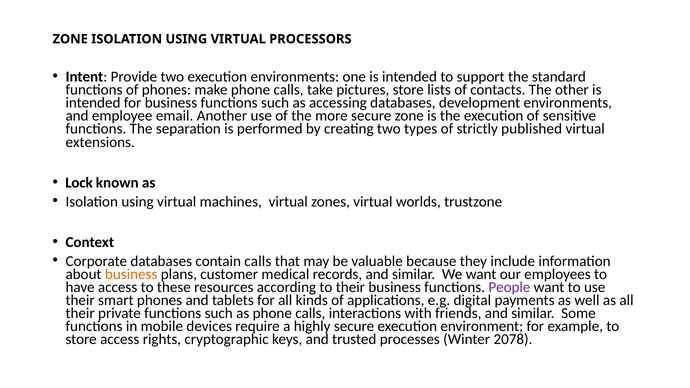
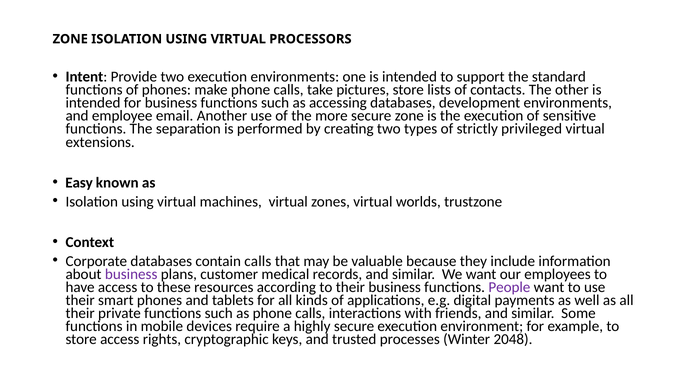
published: published -> privileged
Lock: Lock -> Easy
business at (131, 274) colour: orange -> purple
2078: 2078 -> 2048
